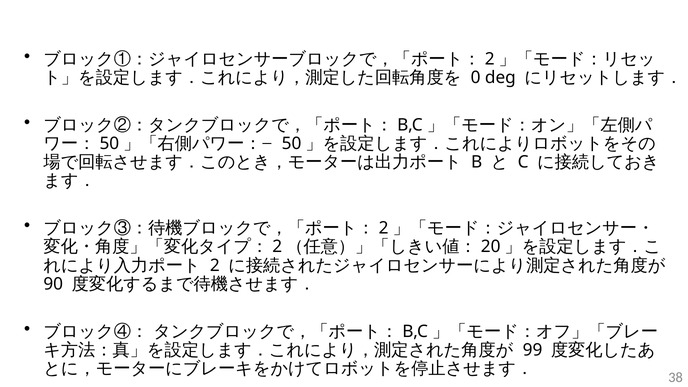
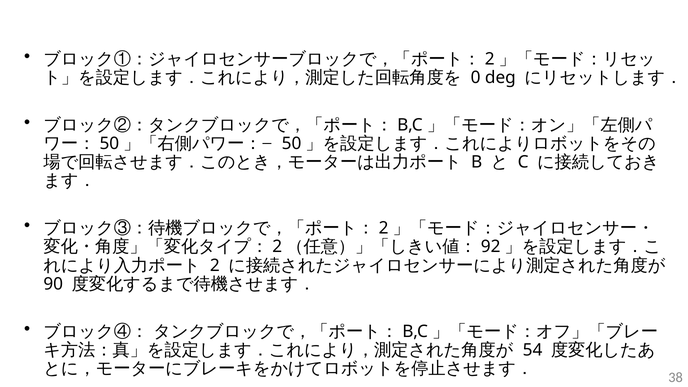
20: 20 -> 92
99: 99 -> 54
